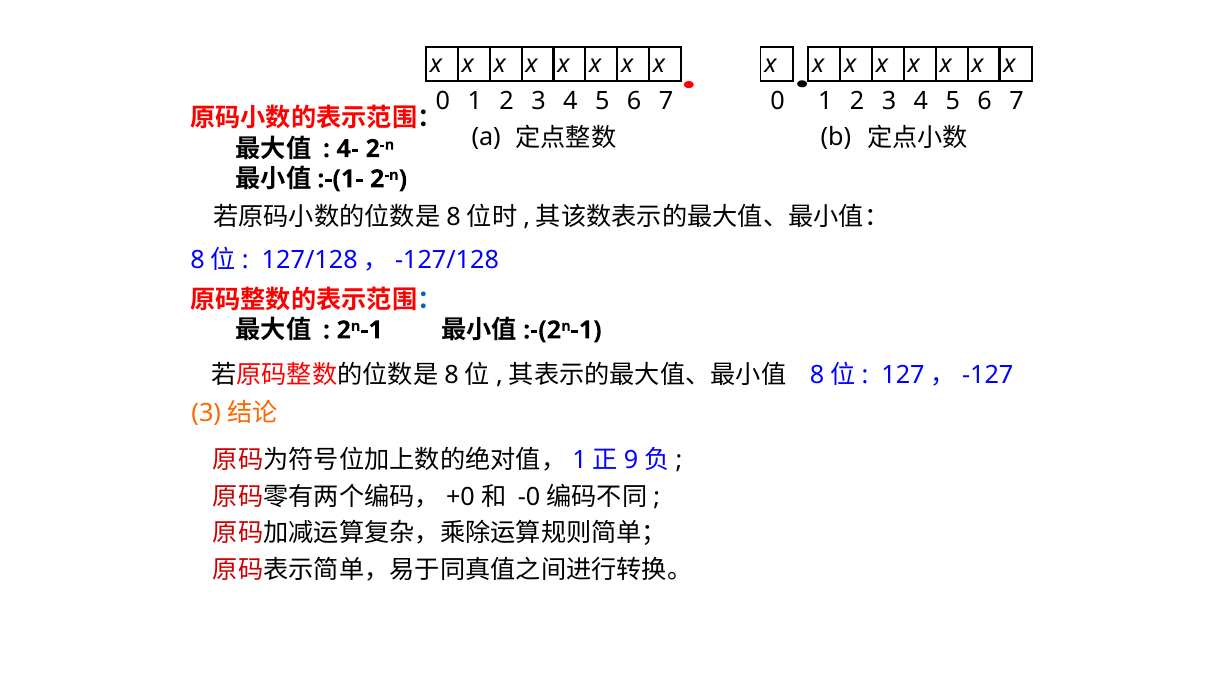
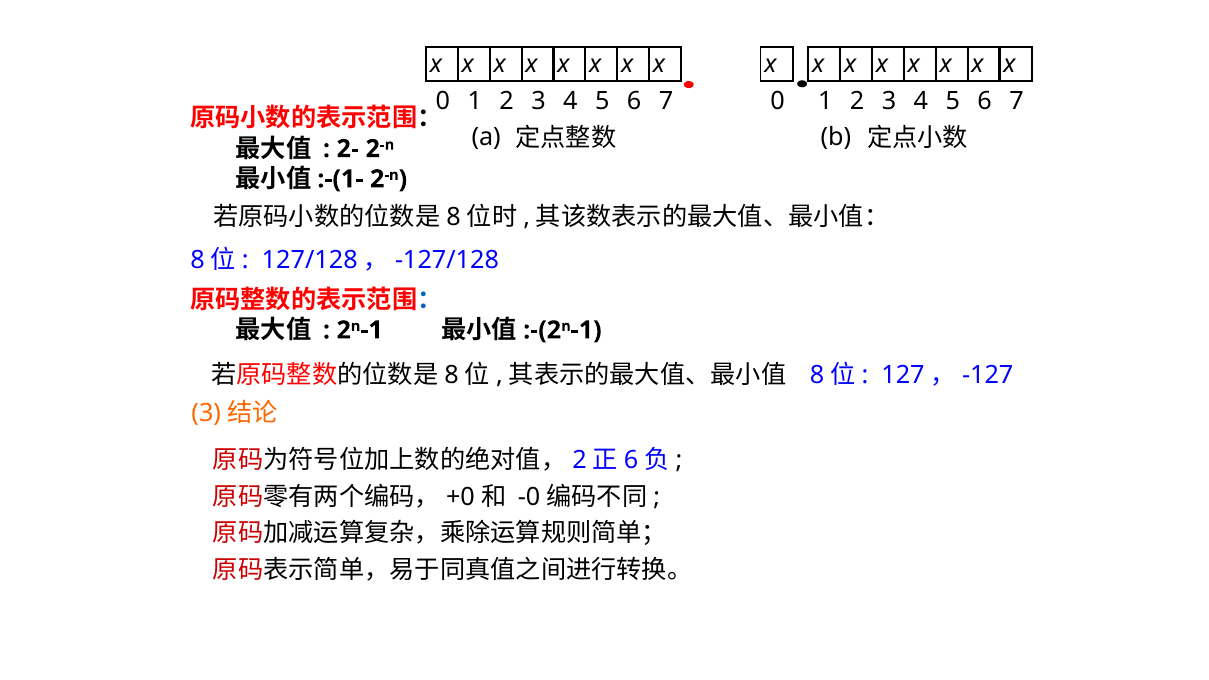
4-: 4- -> 2-
1 at (580, 460): 1 -> 2
9 at (631, 460): 9 -> 6
